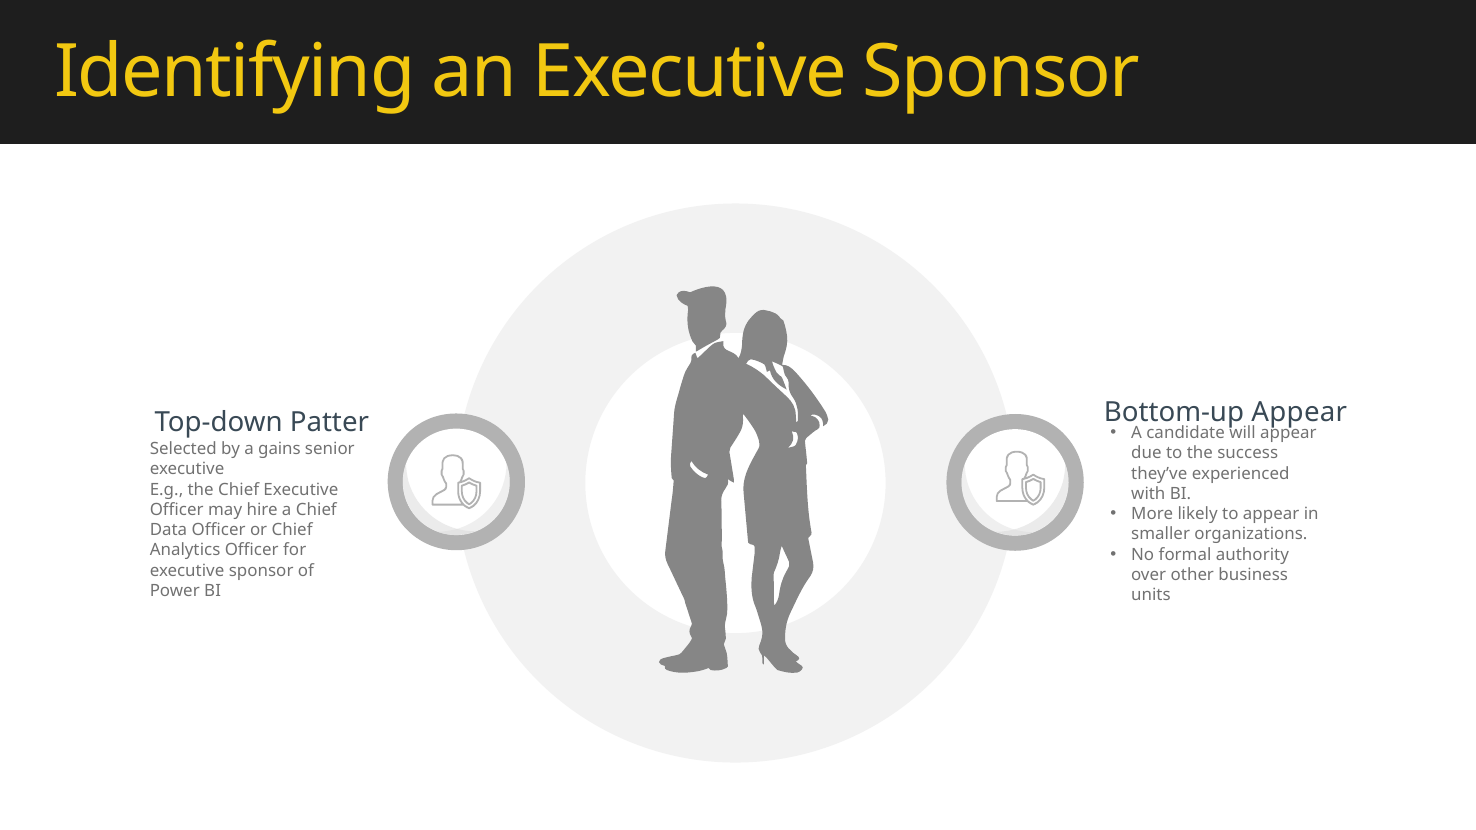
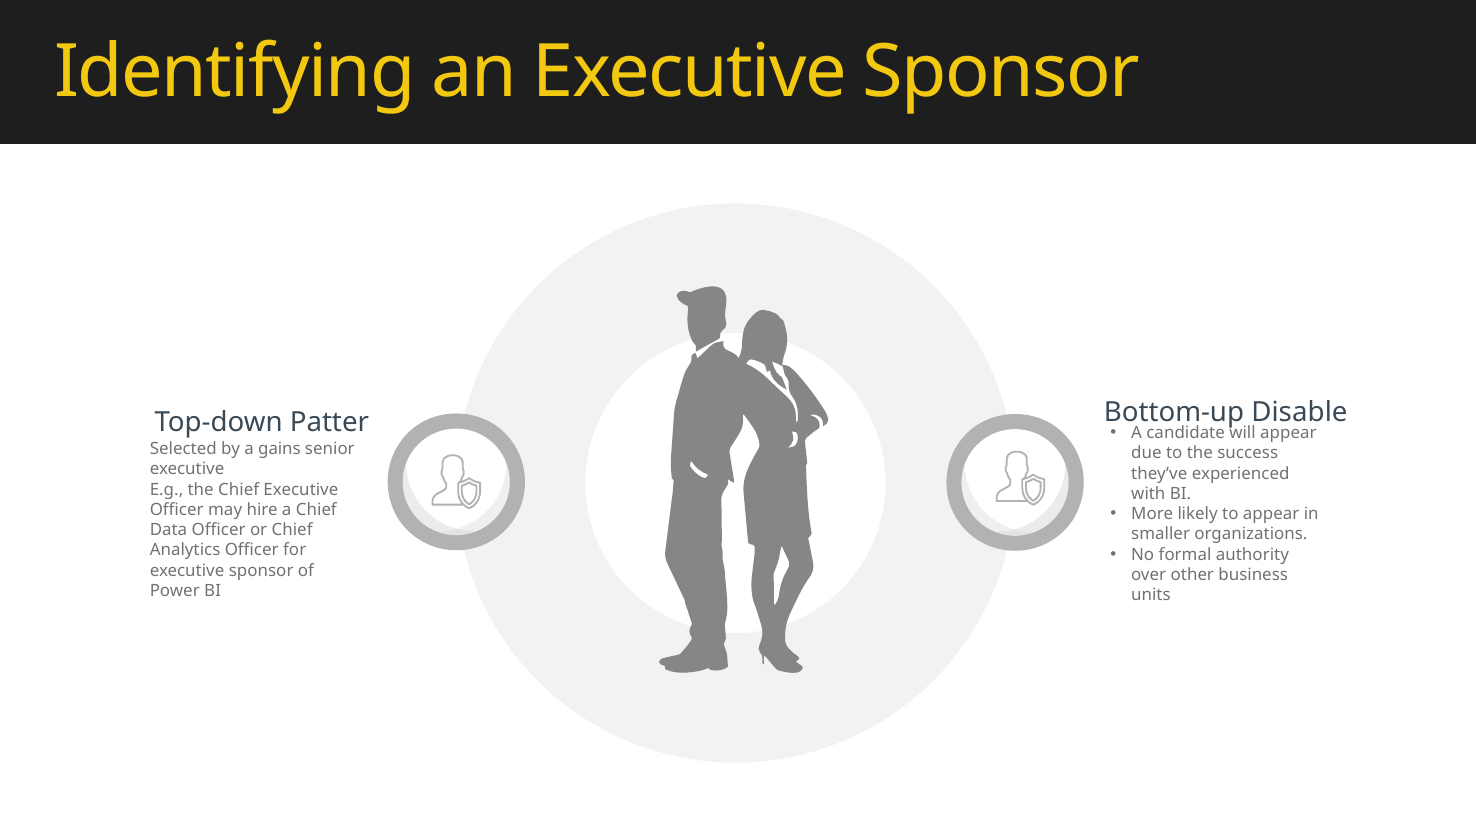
Appear at (1299, 413): Appear -> Disable
